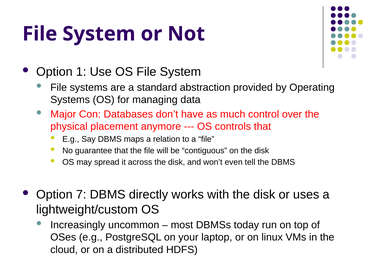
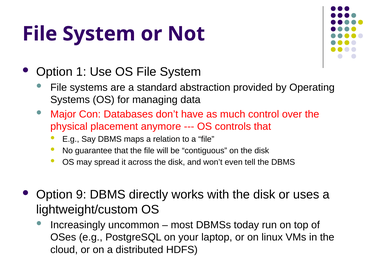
7: 7 -> 9
